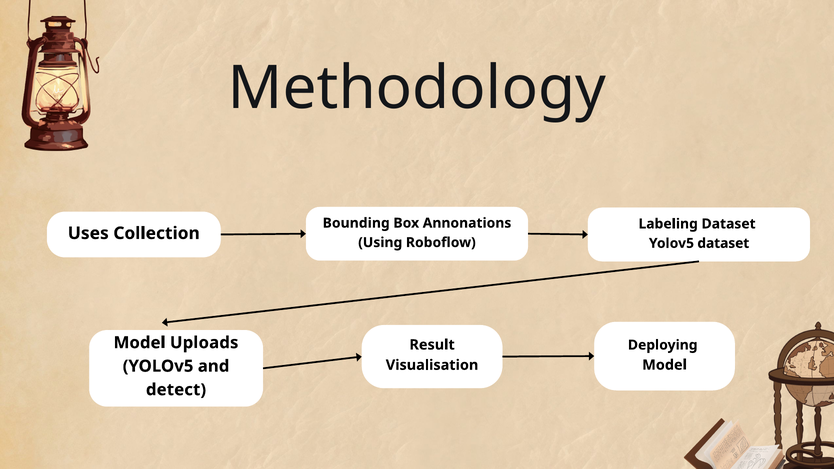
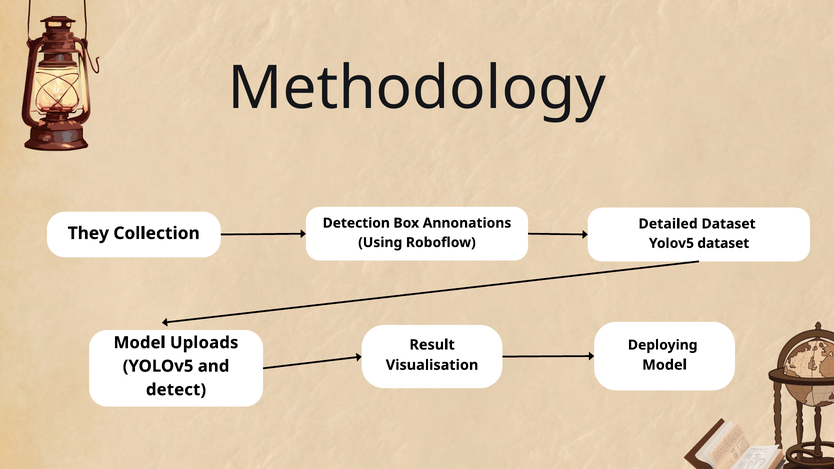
Bounding: Bounding -> Detection
Labeling: Labeling -> Detailed
Uses: Uses -> They
